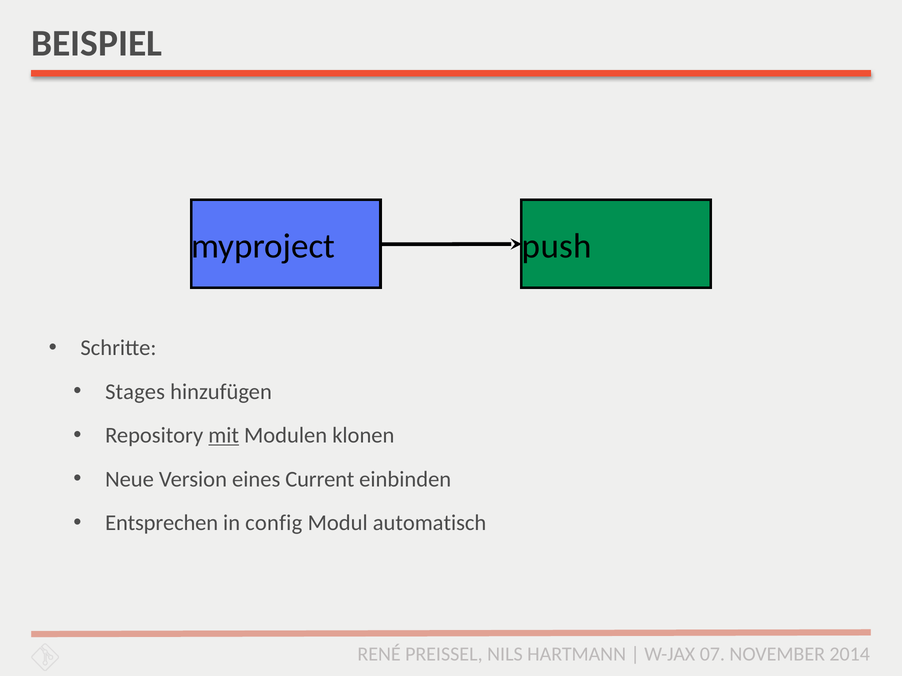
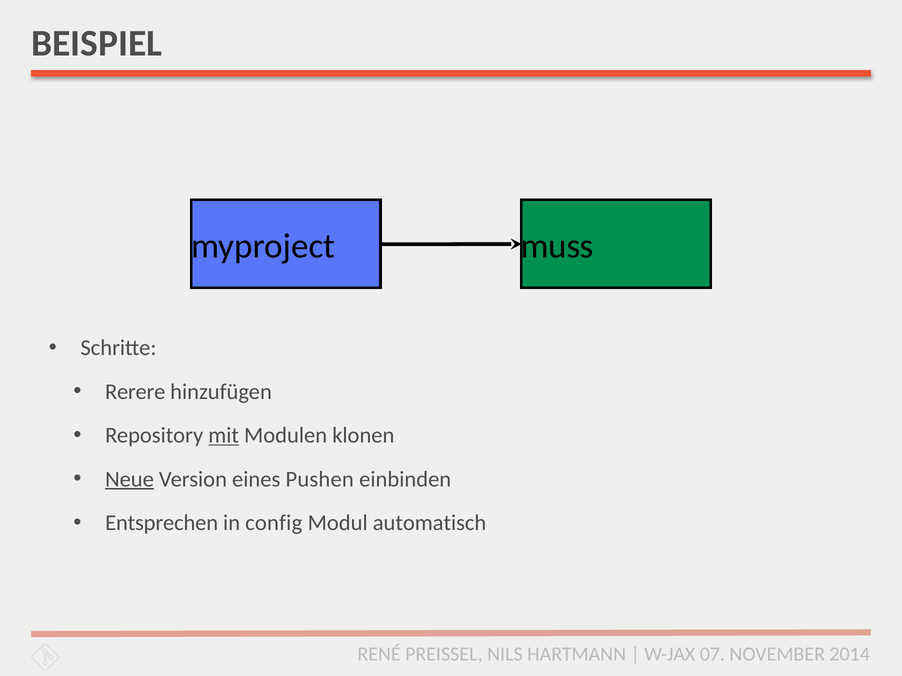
push: push -> muss
Stages: Stages -> Rerere
Neue underline: none -> present
Current: Current -> Pushen
